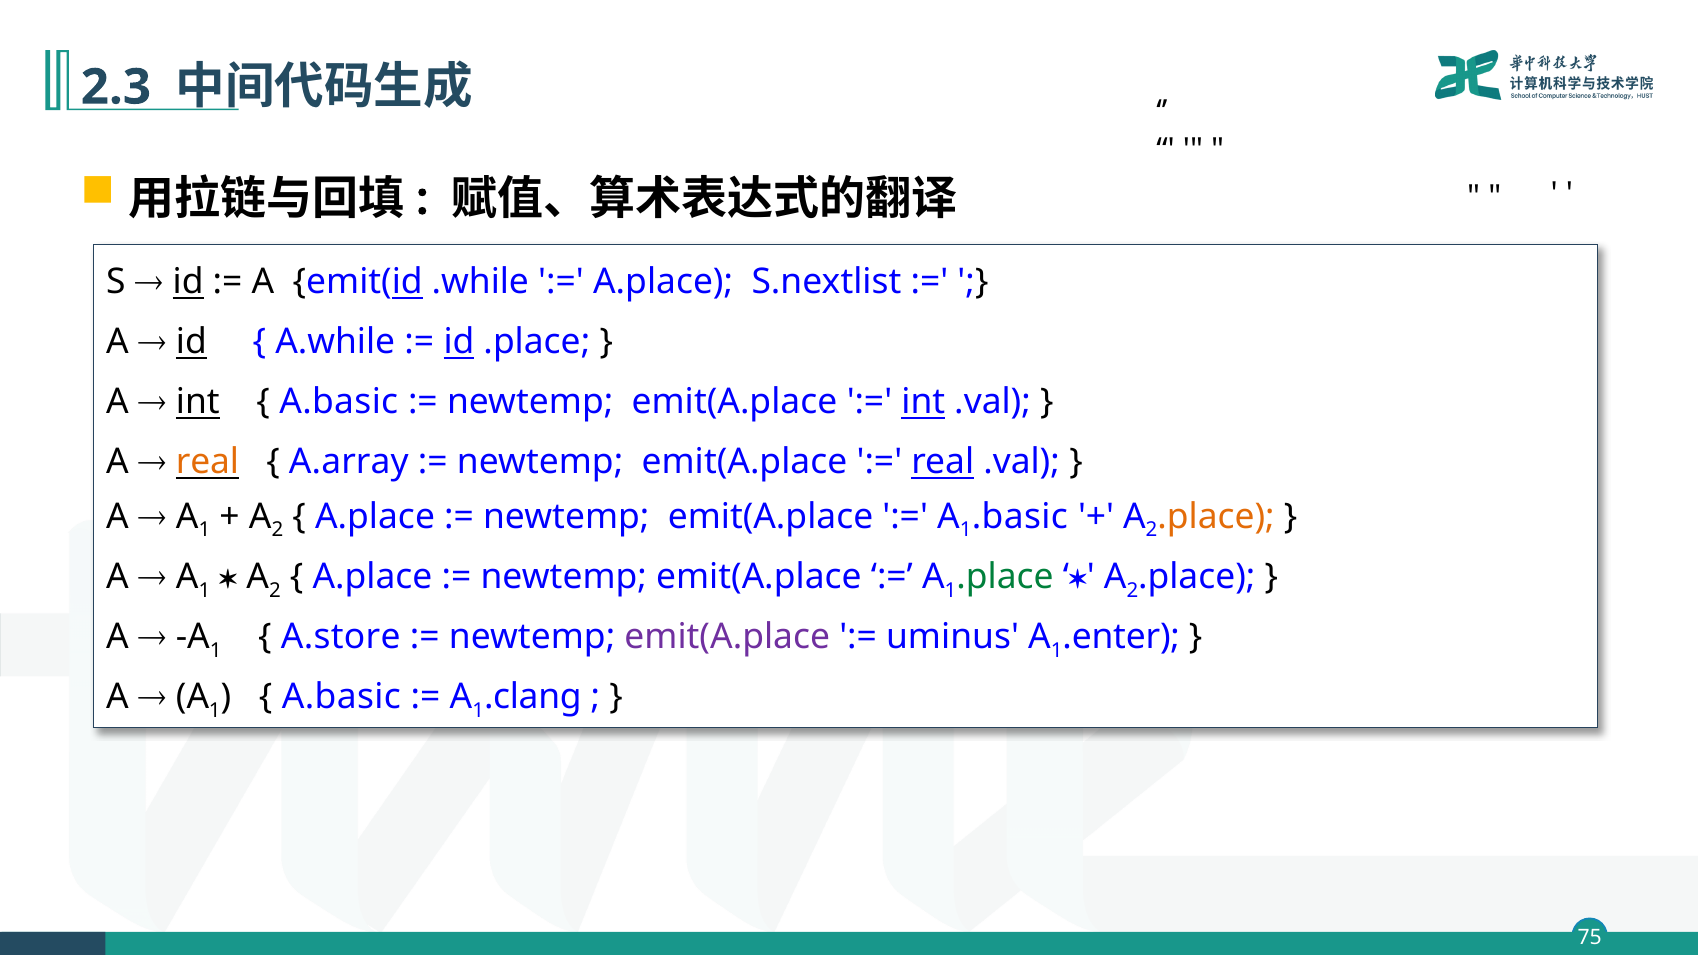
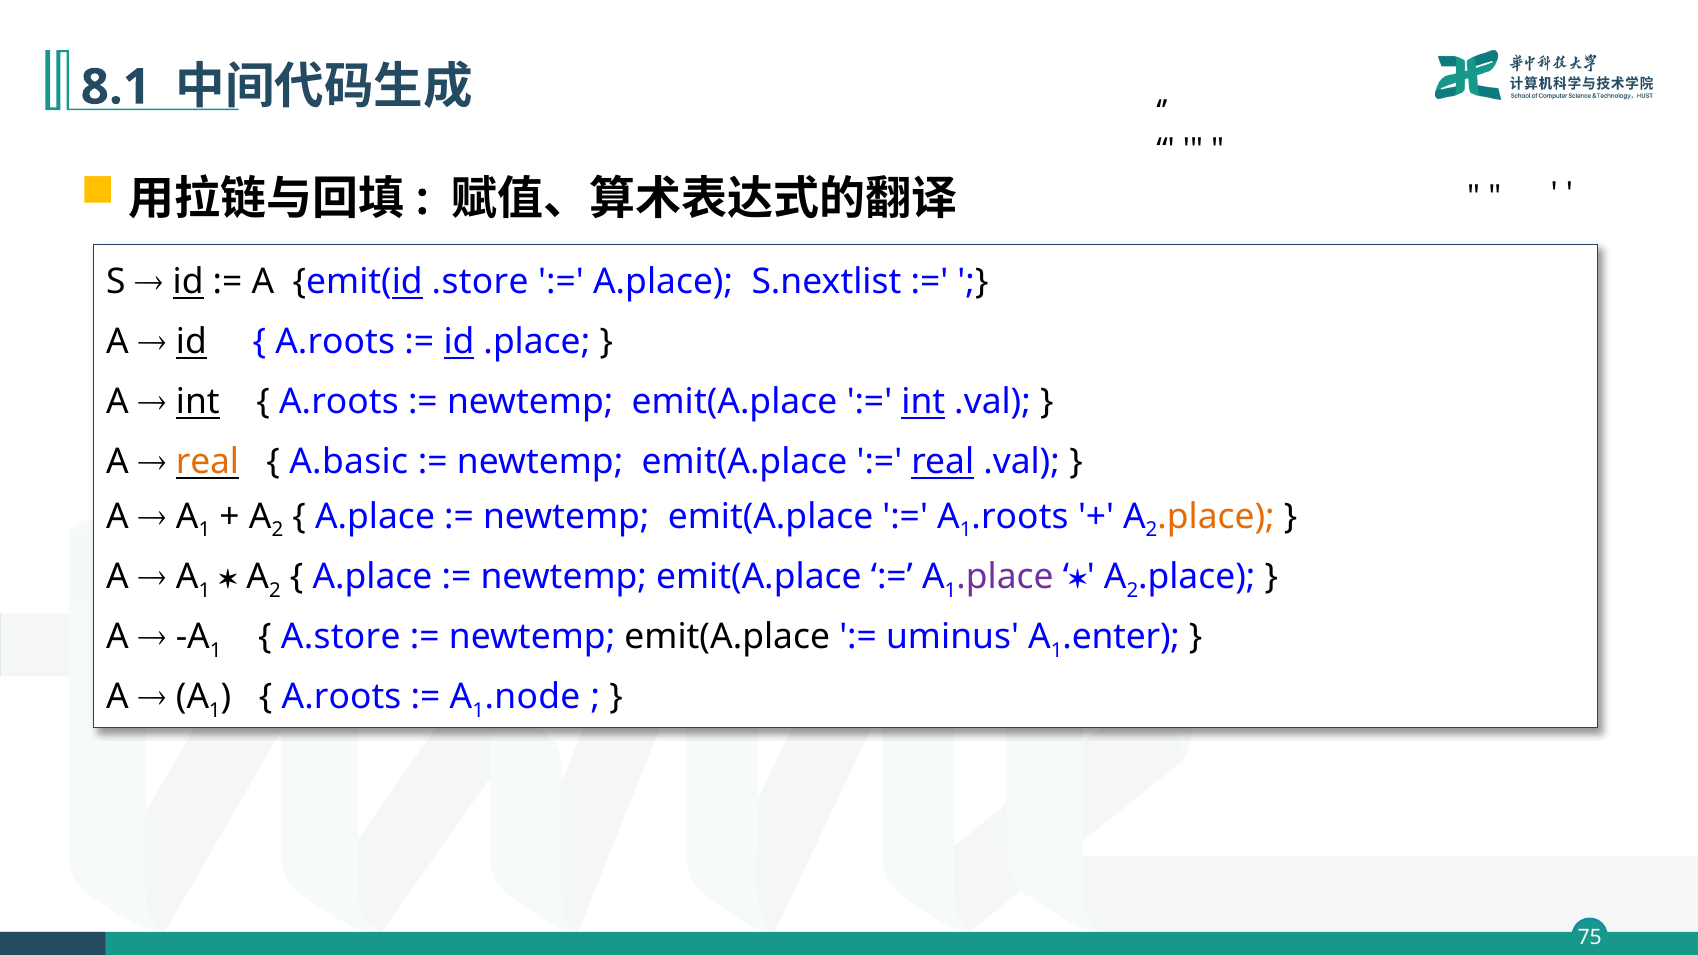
2.3: 2.3 -> 8.1
.while: .while -> .store
A.while at (335, 342): A.while -> A.roots
A.basic at (339, 402): A.basic -> A.roots
A.array: A.array -> A.basic
.basic: .basic -> .roots
.place at (1005, 577) colour: green -> purple
emit(A.place at (727, 637) colour: purple -> black
A.basic at (341, 697): A.basic -> A.roots
.clang: .clang -> .node
